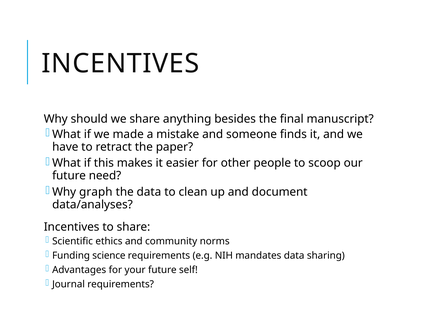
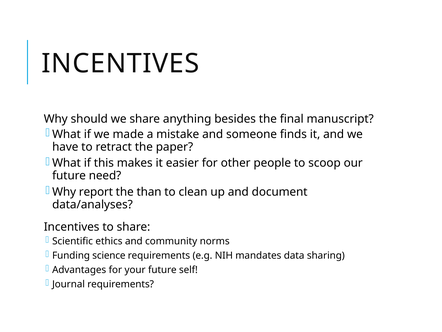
graph: graph -> report
the data: data -> than
